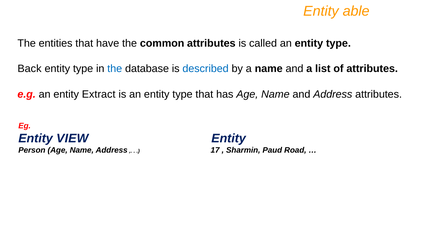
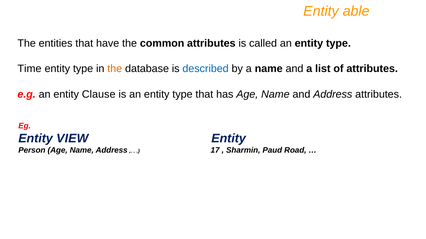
Back: Back -> Time
the at (115, 69) colour: blue -> orange
Extract: Extract -> Clause
